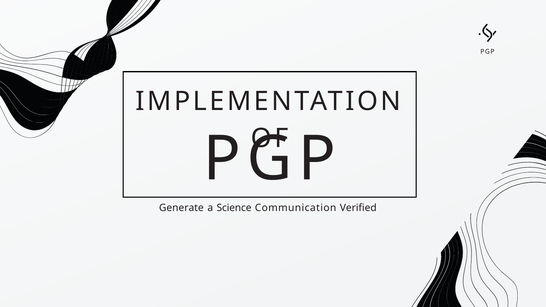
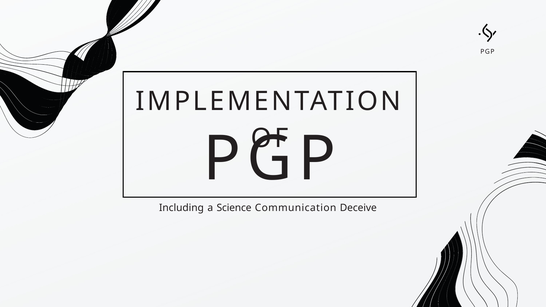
Generate: Generate -> Including
Verified: Verified -> Deceive
